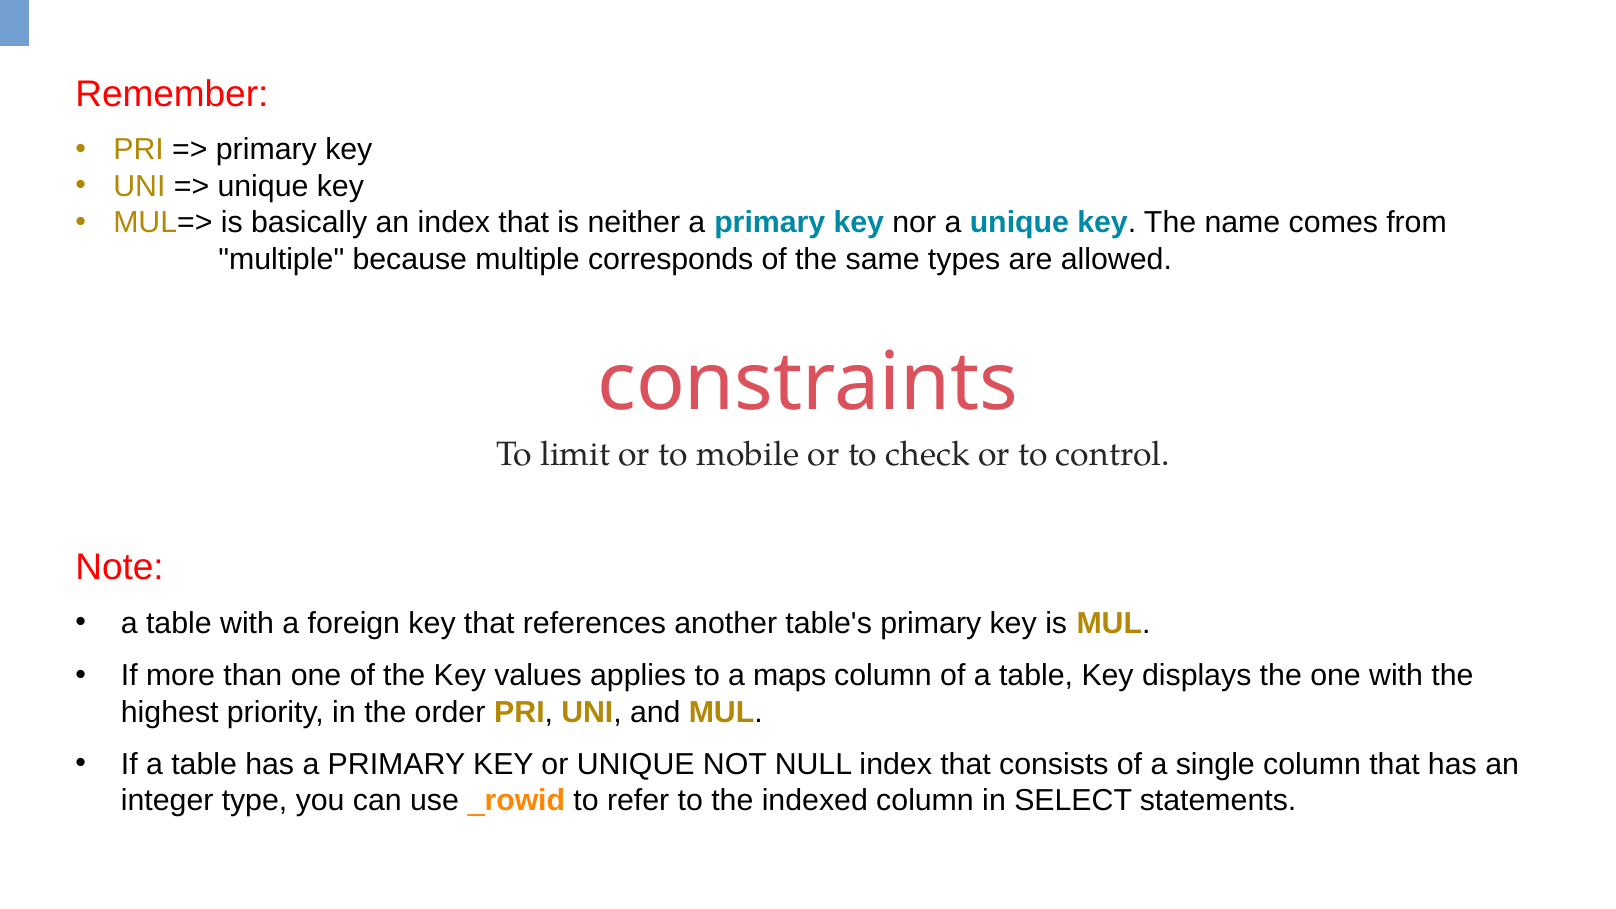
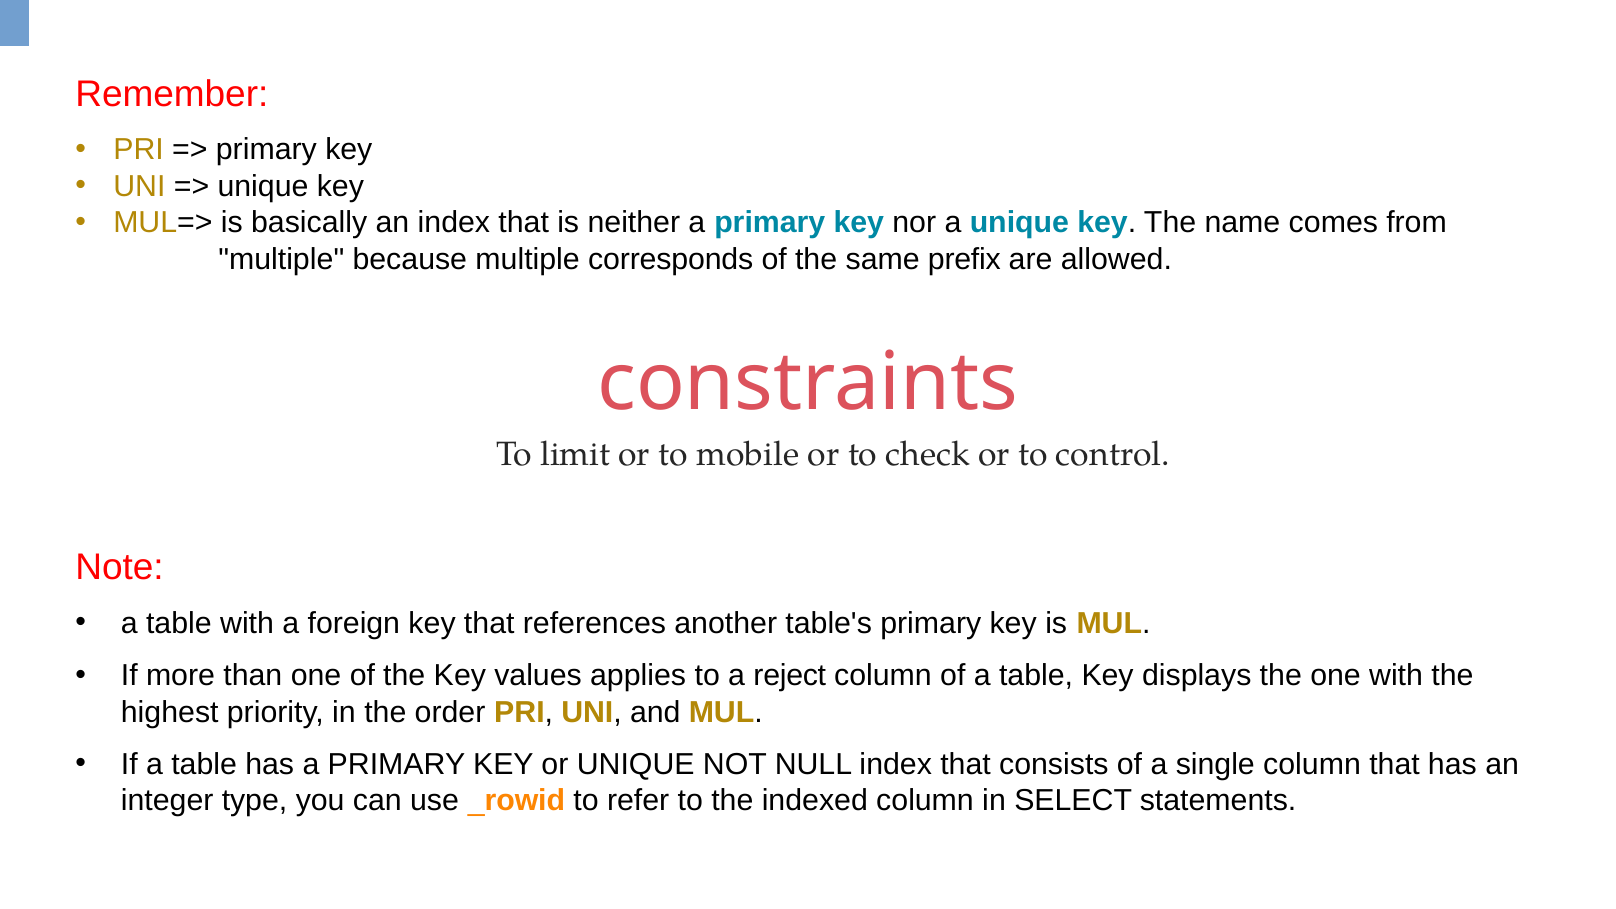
types: types -> prefix
maps: maps -> reject
